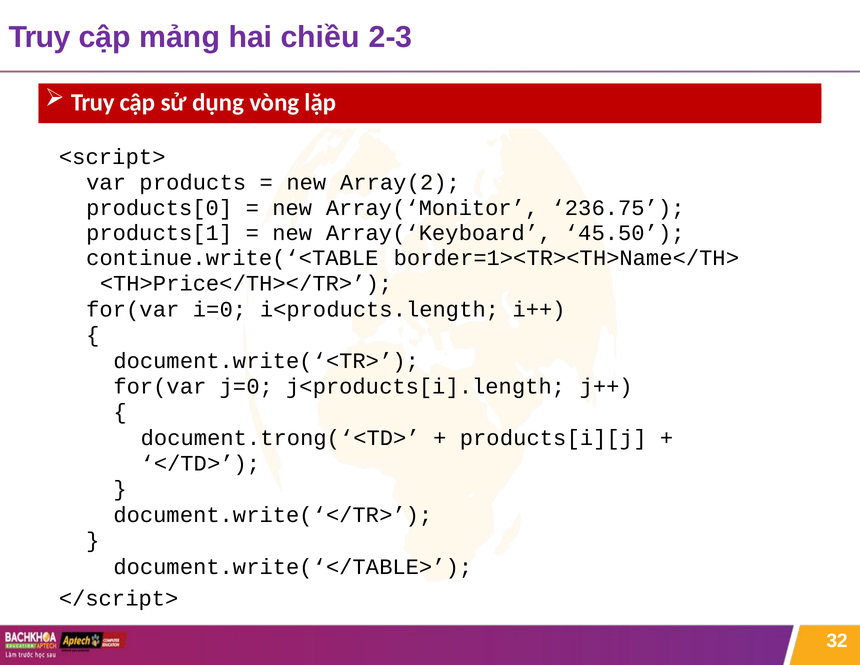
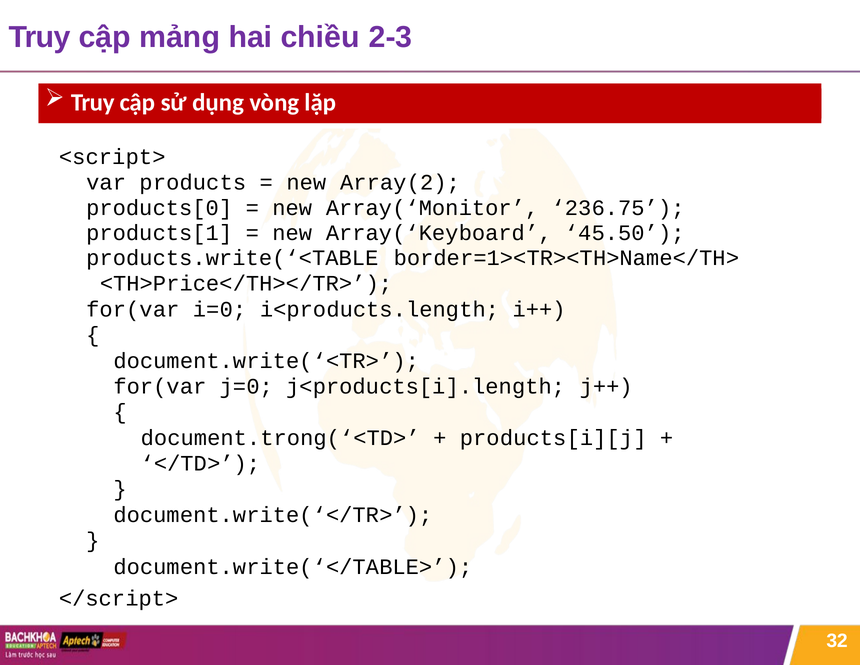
continue.write(‘<TABLE: continue.write(‘<TABLE -> products.write(‘<TABLE
